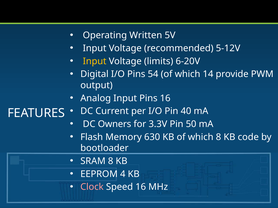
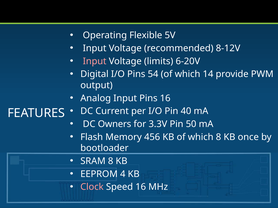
Written: Written -> Flexible
5-12V: 5-12V -> 8-12V
Input at (95, 61) colour: yellow -> pink
630: 630 -> 456
code: code -> once
